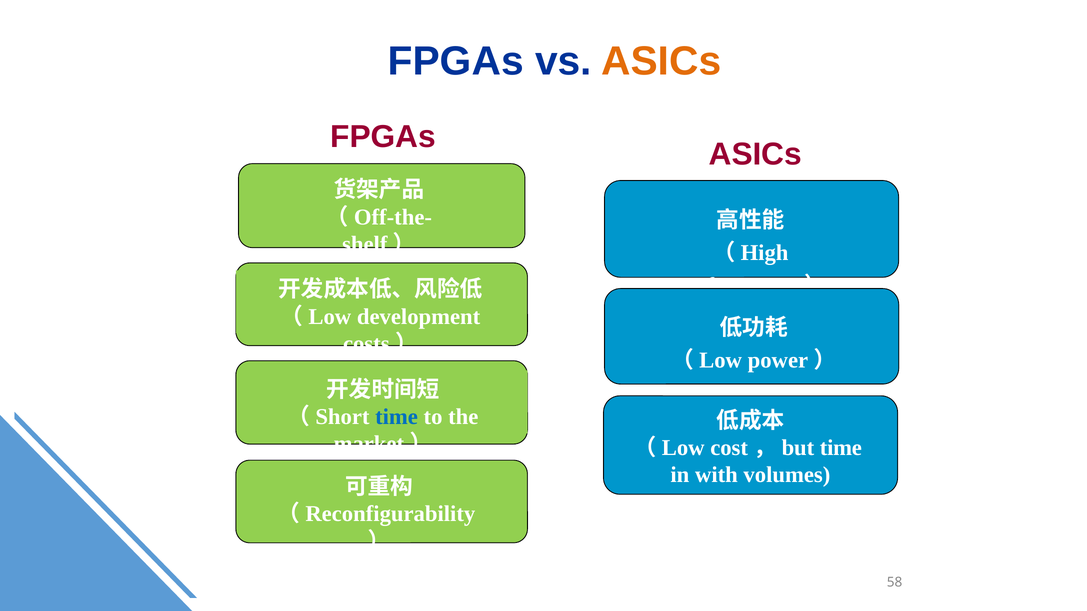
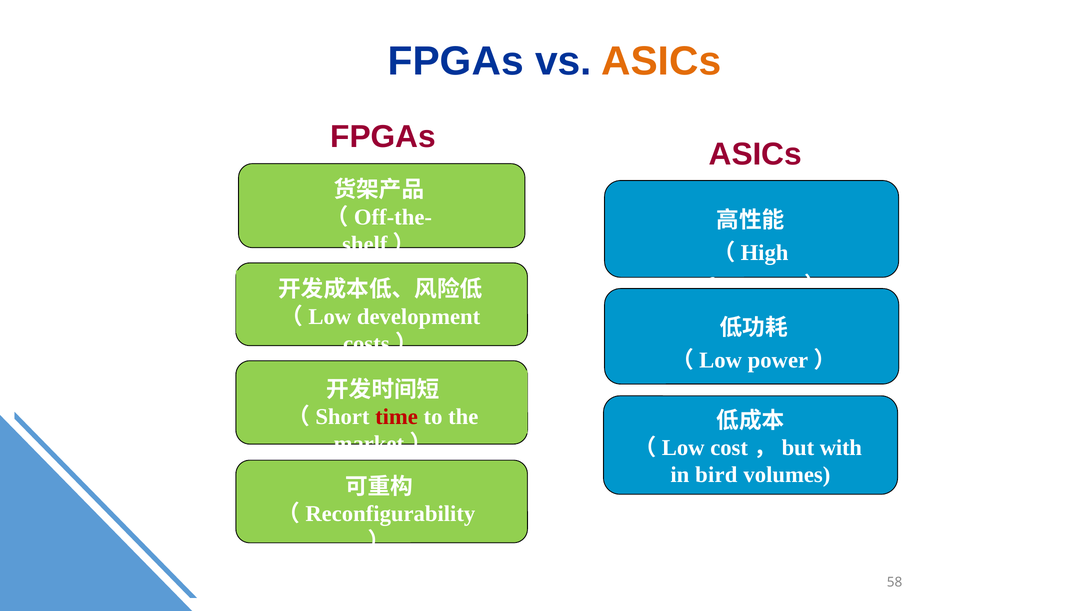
time at (397, 417) colour: blue -> red
cost，but time: time -> with
with: with -> bird
